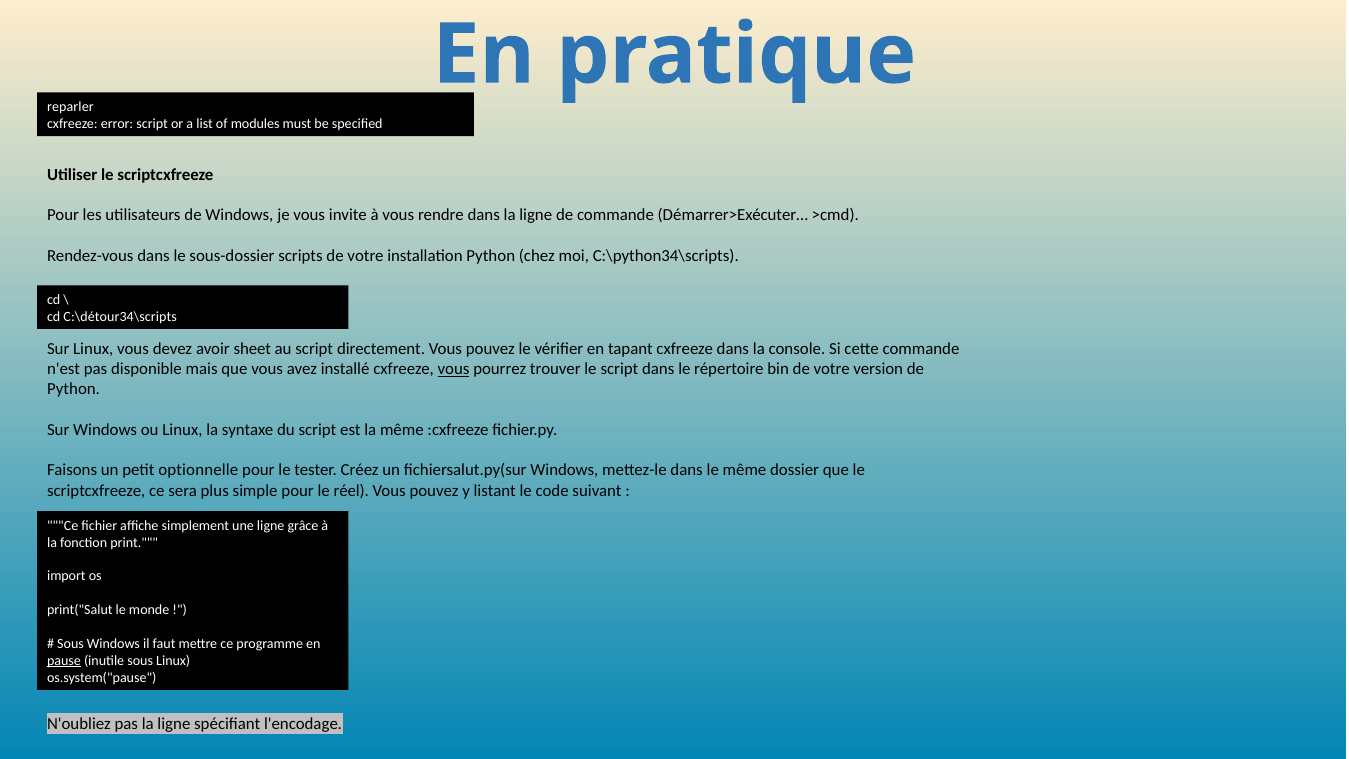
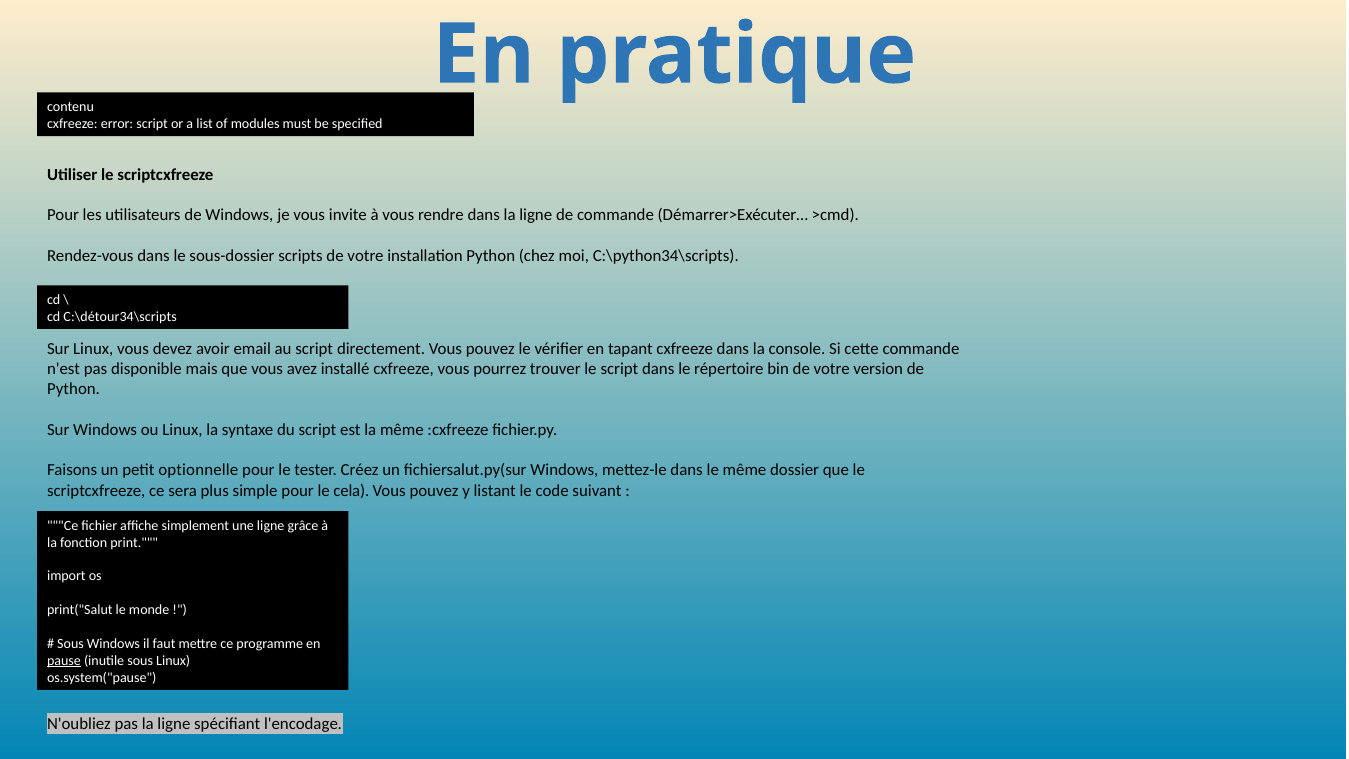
reparler: reparler -> contenu
sheet: sheet -> email
vous at (453, 369) underline: present -> none
réel: réel -> cela
